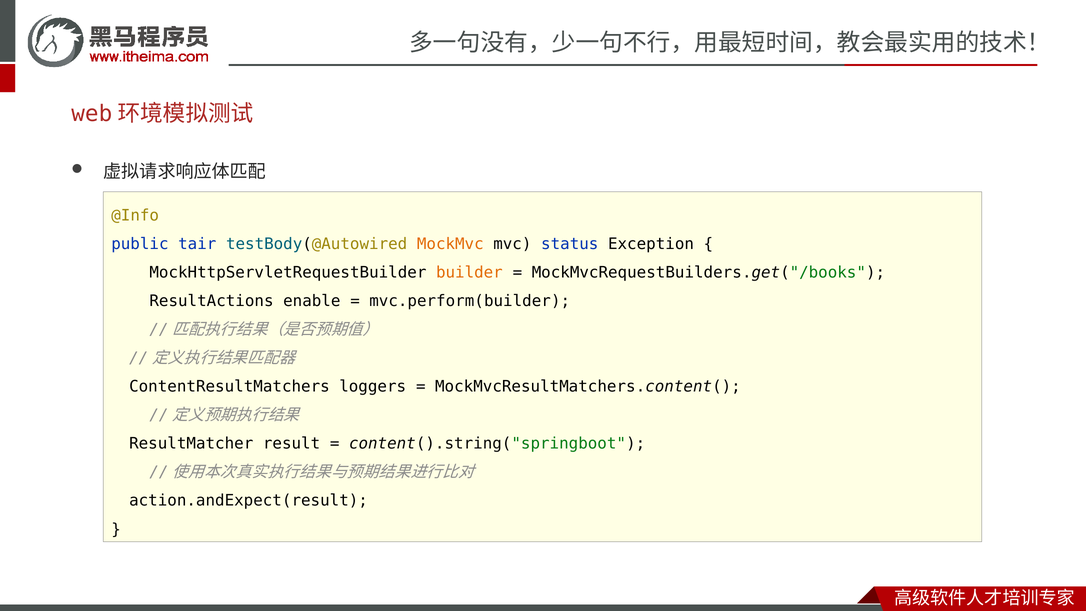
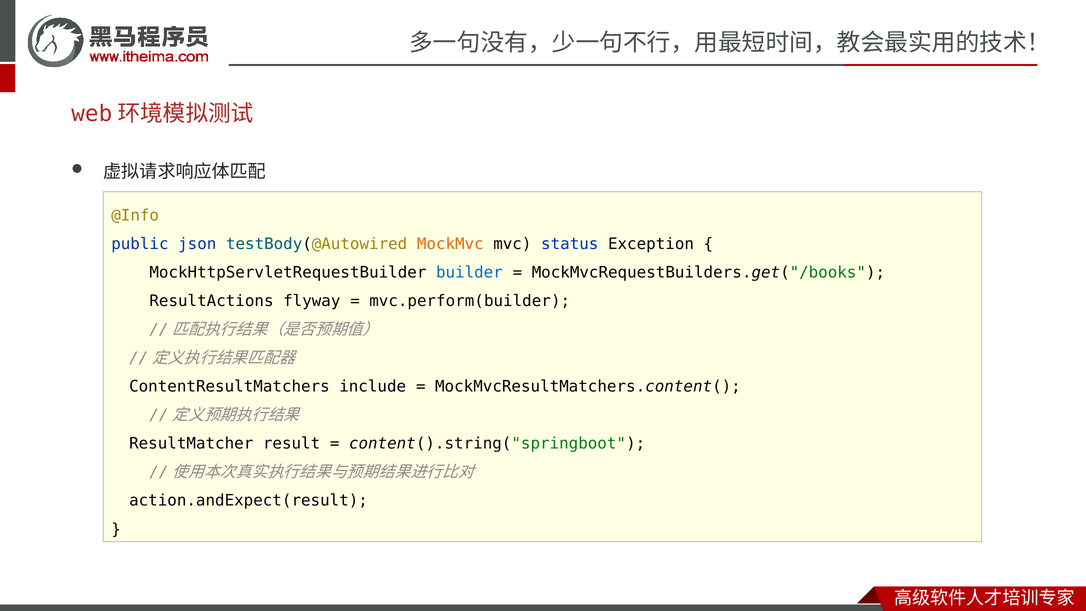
tair: tair -> json
builder colour: orange -> blue
enable: enable -> flyway
loggers: loggers -> include
